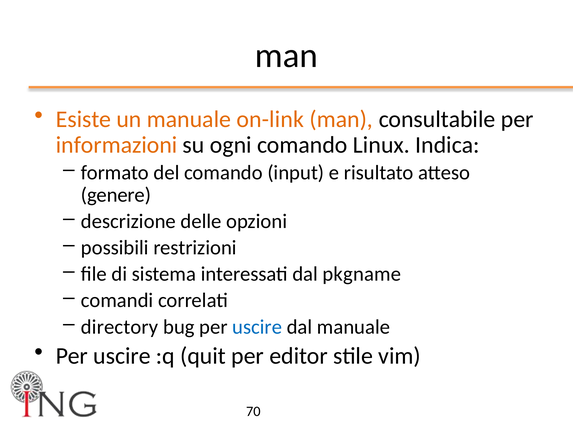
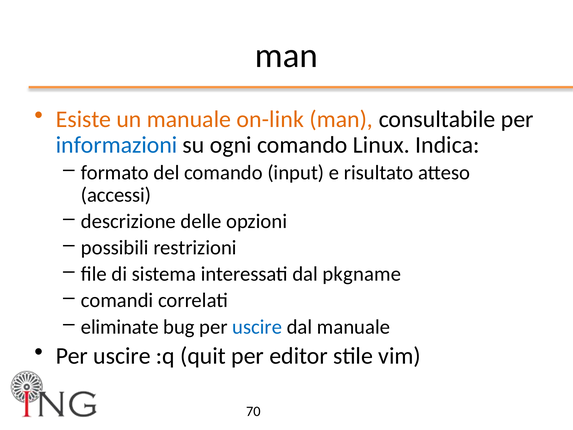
informazioni colour: orange -> blue
genere: genere -> accessi
directory: directory -> eliminate
